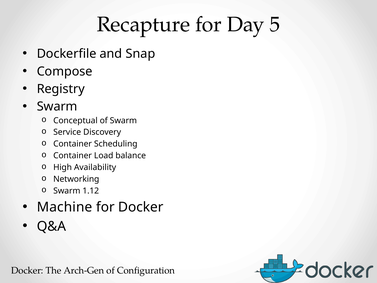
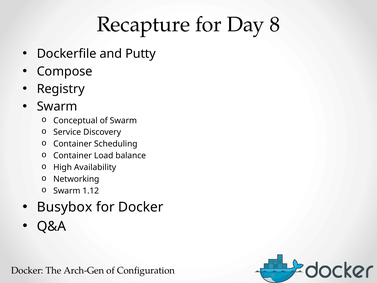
5: 5 -> 8
Snap: Snap -> Putty
Machine: Machine -> Busybox
